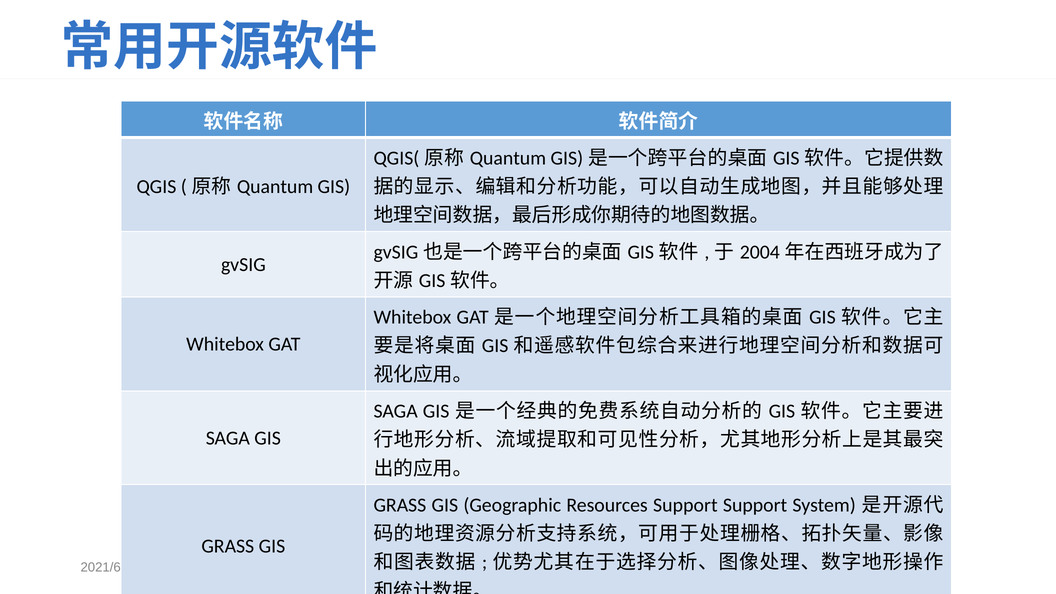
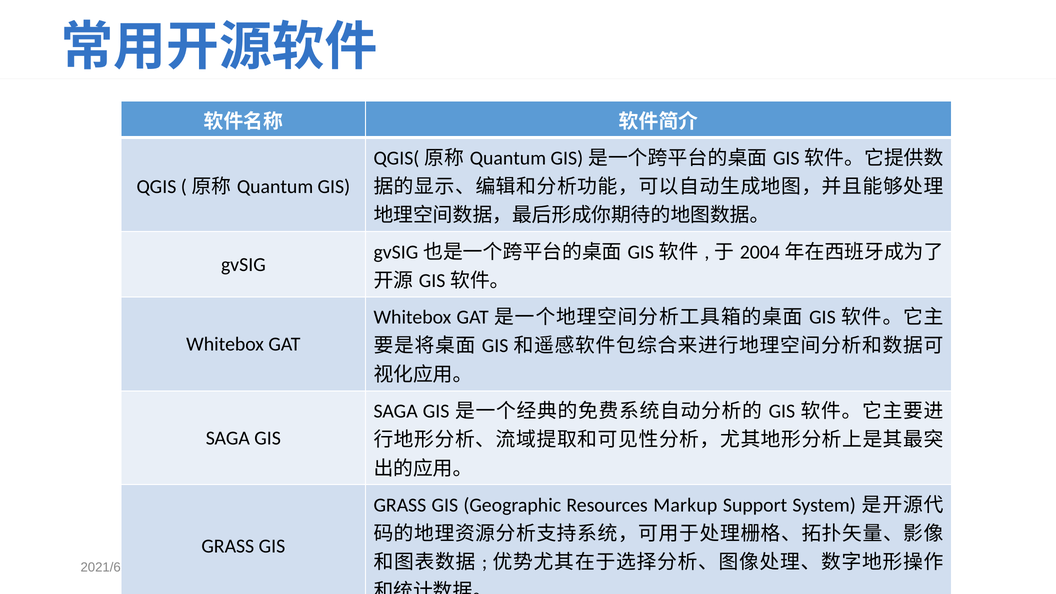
Resources Support: Support -> Markup
